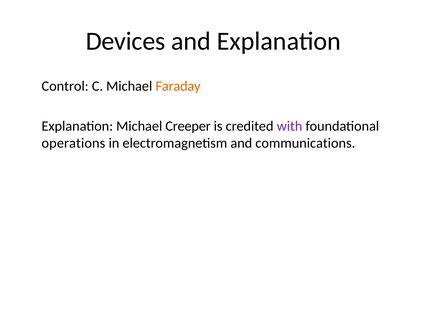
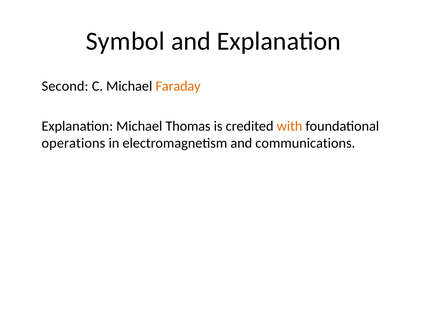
Devices: Devices -> Symbol
Control: Control -> Second
Creeper: Creeper -> Thomas
with colour: purple -> orange
